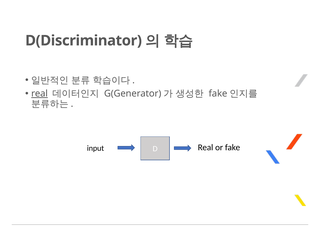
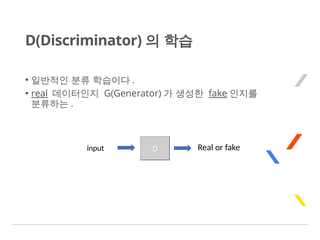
fake at (218, 94) underline: none -> present
